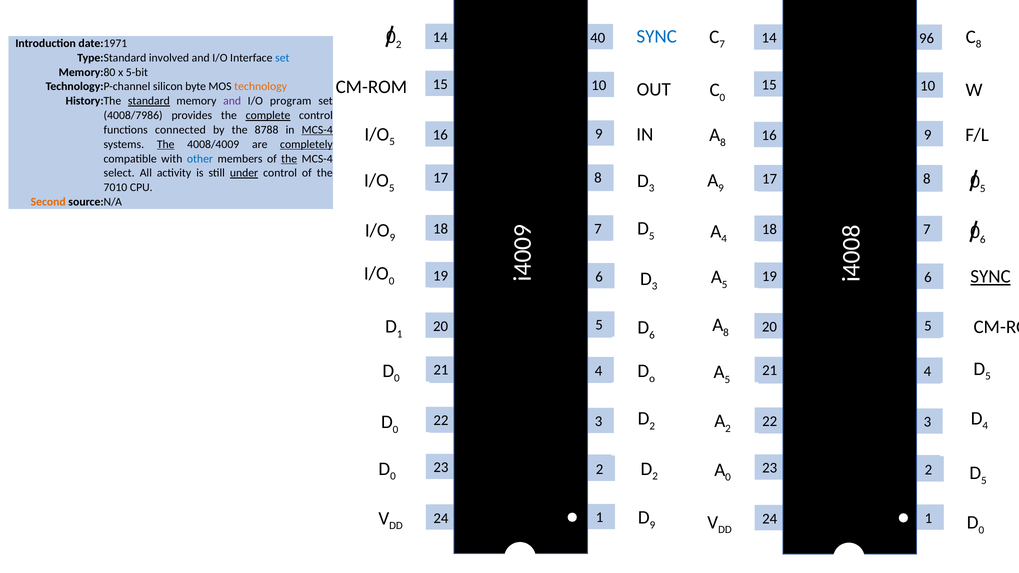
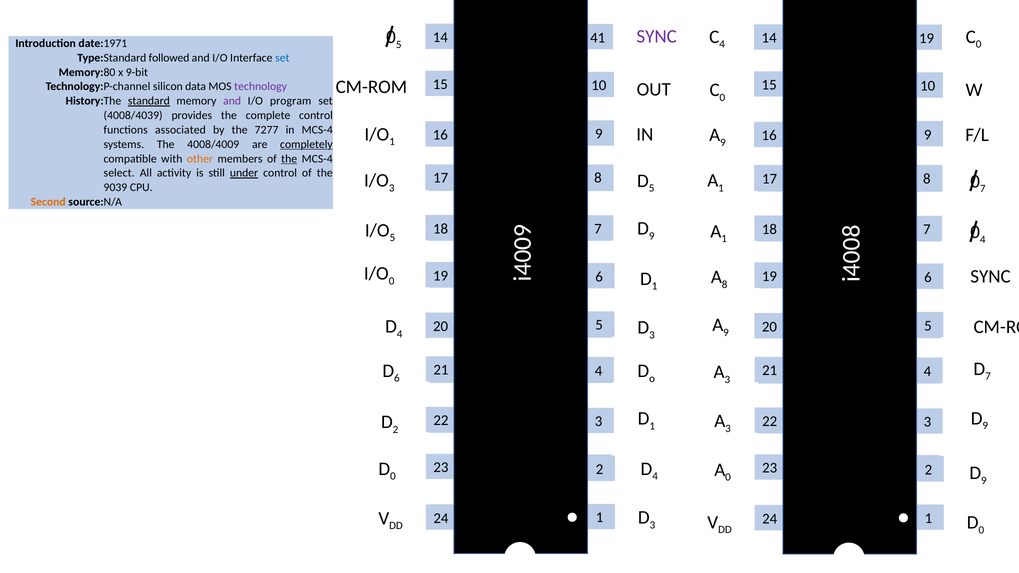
SYNC at (657, 36) colour: blue -> purple
7 at (722, 44): 7 -> 4
8 at (979, 44): 8 -> 0
2 at (399, 45): 2 -> 5
40: 40 -> 41
14 96: 96 -> 19
involved: involved -> followed
5-bit: 5-bit -> 9-bit
byte: byte -> data
technology colour: orange -> purple
4008/7986: 4008/7986 -> 4008/4039
complete underline: present -> none
connected: connected -> associated
8788: 8788 -> 7277
MCS-4 at (317, 130) underline: present -> none
5 at (392, 142): 5 -> 1
8 at (723, 142): 8 -> 9
The at (166, 144) underline: present -> none
other colour: blue -> orange
5 at (392, 188): 5 -> 3
9 at (721, 188): 9 -> 1
3 at (652, 188): 3 -> 5
5 at (983, 189): 5 -> 7
7010: 7010 -> 9039
5 at (652, 236): 5 -> 9
I/O 9: 9 -> 5
4 at (724, 239): 4 -> 1
6 at (983, 240): 6 -> 4
SYNC at (991, 277) underline: present -> none
5 at (725, 285): 5 -> 8
3 at (655, 286): 3 -> 1
8 at (726, 333): 8 -> 9
1 at (400, 334): 1 -> 4
6 at (652, 335): 6 -> 3
5 at (988, 376): 5 -> 7
0 at (397, 378): 0 -> 6
5 at (727, 379): 5 -> 3
4 at (985, 426): 4 -> 9
2 at (652, 426): 2 -> 1
2 at (728, 429): 2 -> 3
0 at (395, 430): 0 -> 2
2 at (655, 476): 2 -> 4
5 at (984, 481): 5 -> 9
9 at (652, 525): 9 -> 3
